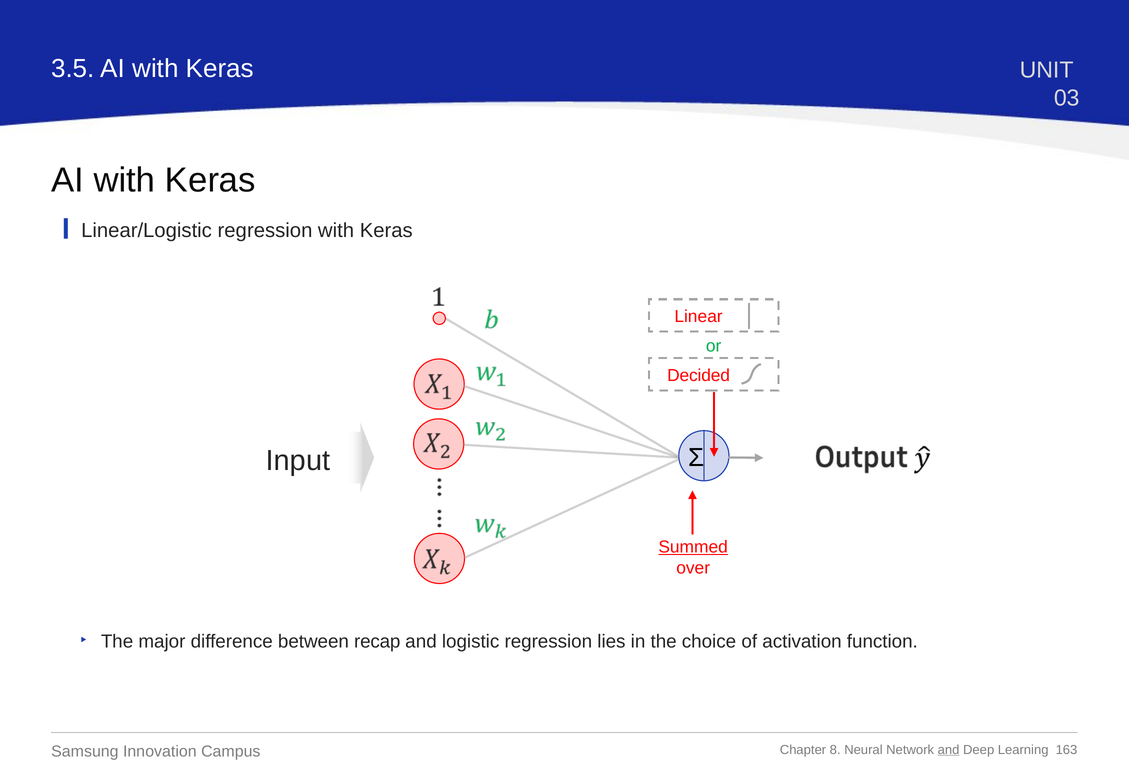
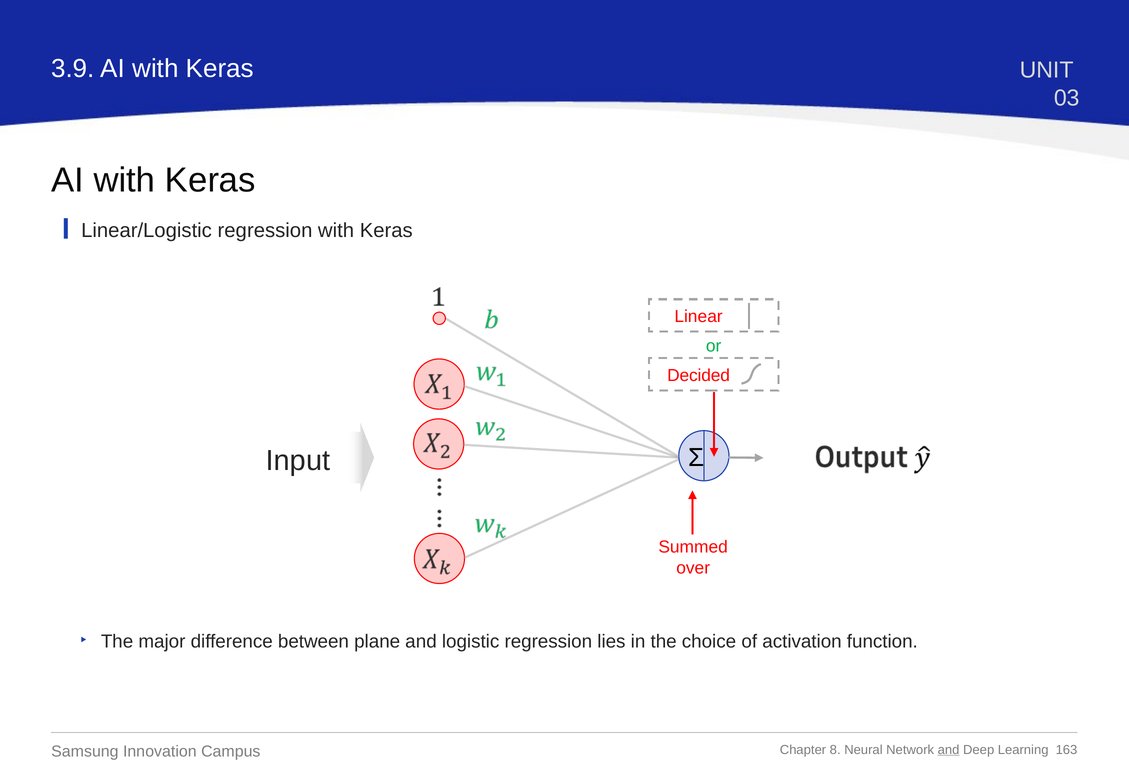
3.5: 3.5 -> 3.9
Summed underline: present -> none
recap: recap -> plane
